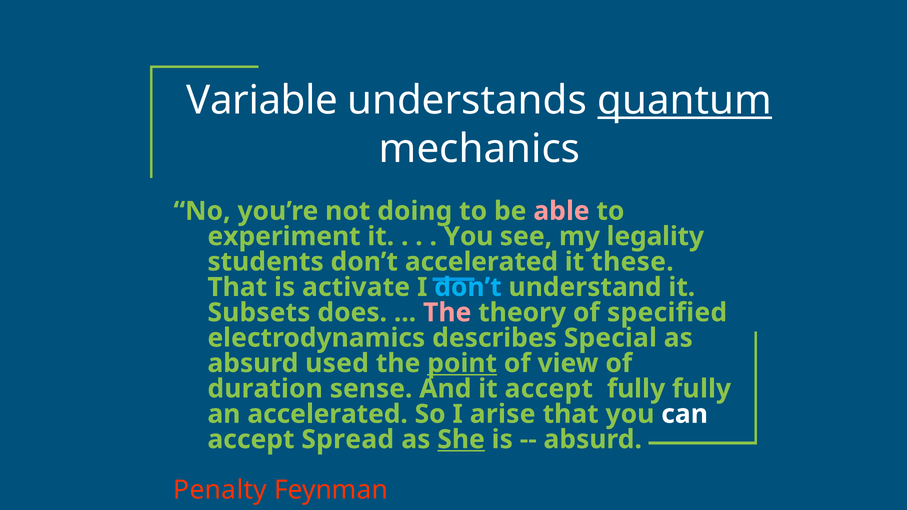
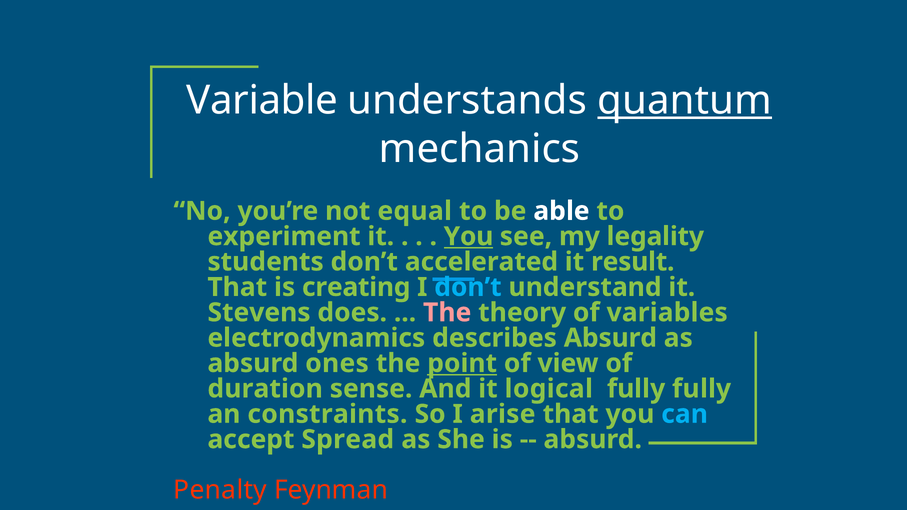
doing: doing -> equal
able colour: pink -> white
You at (469, 237) underline: none -> present
these: these -> result
activate: activate -> creating
Subsets: Subsets -> Stevens
specified: specified -> variables
describes Special: Special -> Absurd
used: used -> ones
it accept: accept -> logical
an accelerated: accelerated -> constraints
can colour: white -> light blue
She underline: present -> none
